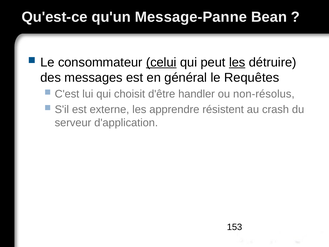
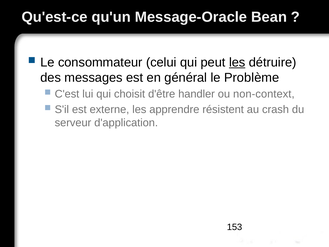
Message-Panne: Message-Panne -> Message-Oracle
celui underline: present -> none
Requêtes: Requêtes -> Problème
non-résolus: non-résolus -> non-context
